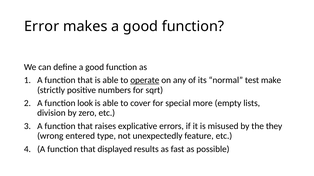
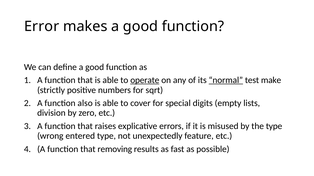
normal underline: none -> present
look: look -> also
more: more -> digits
the they: they -> type
displayed: displayed -> removing
